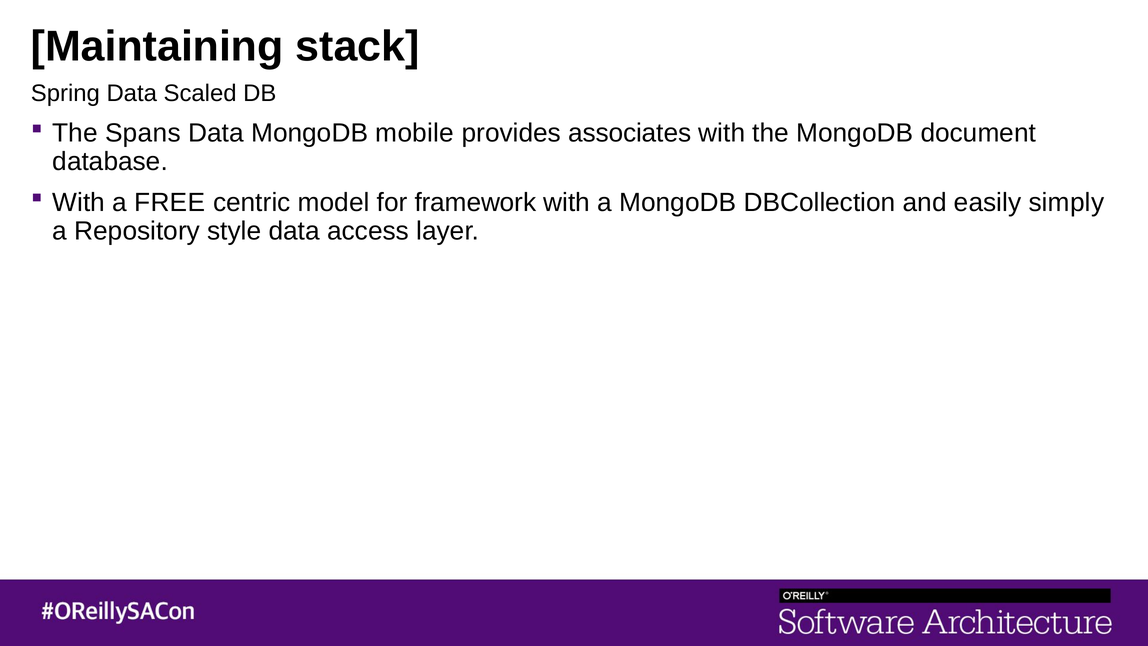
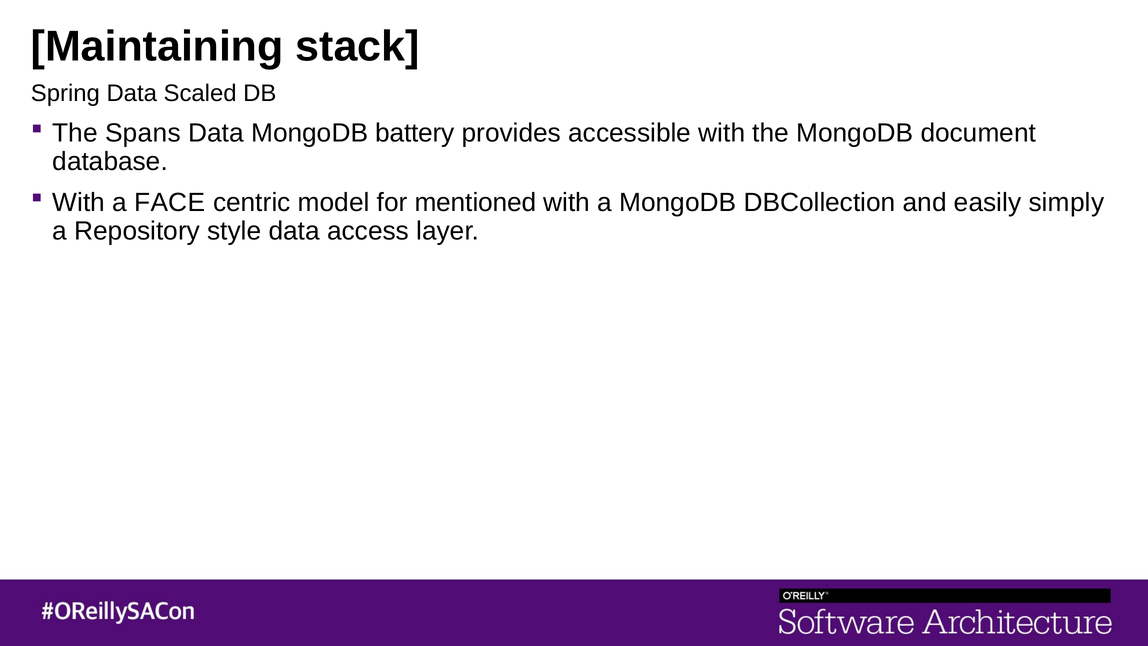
mobile: mobile -> battery
associates: associates -> accessible
FREE: FREE -> FACE
framework: framework -> mentioned
